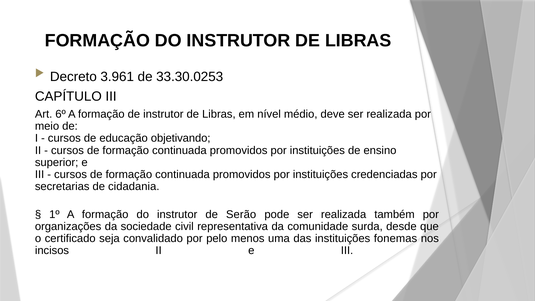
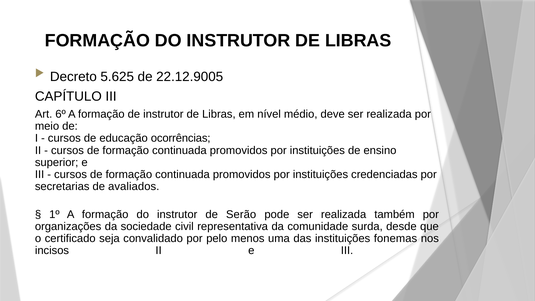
3.961: 3.961 -> 5.625
33.30.0253: 33.30.0253 -> 22.12.9005
objetivando: objetivando -> ocorrências
cidadania: cidadania -> avaliados
